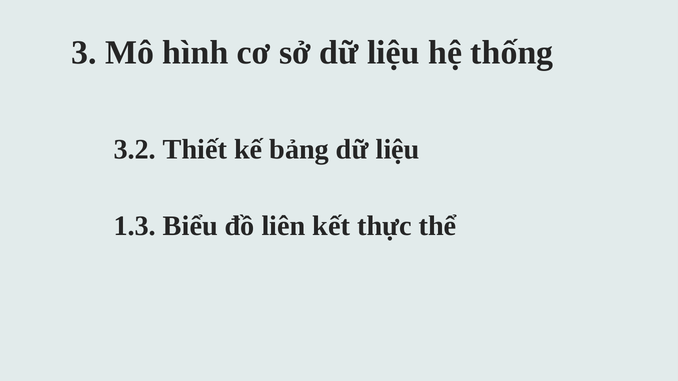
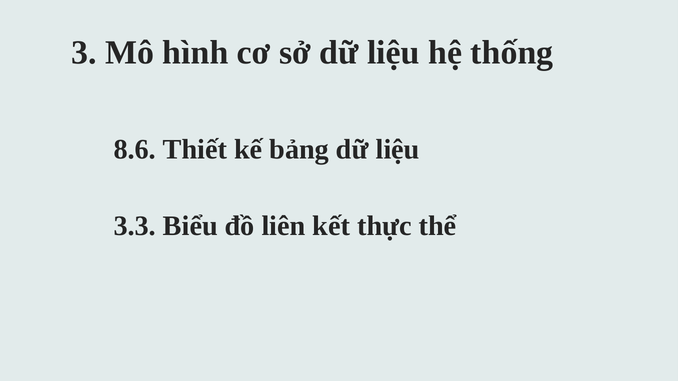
3.2: 3.2 -> 8.6
1.3: 1.3 -> 3.3
